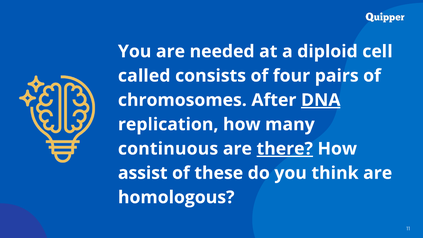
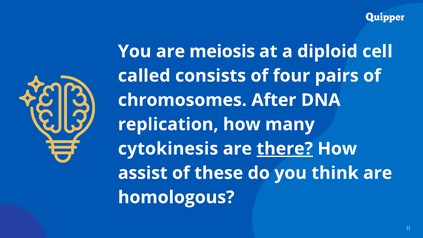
needed: needed -> meiosis
DNA underline: present -> none
continuous: continuous -> cytokinesis
